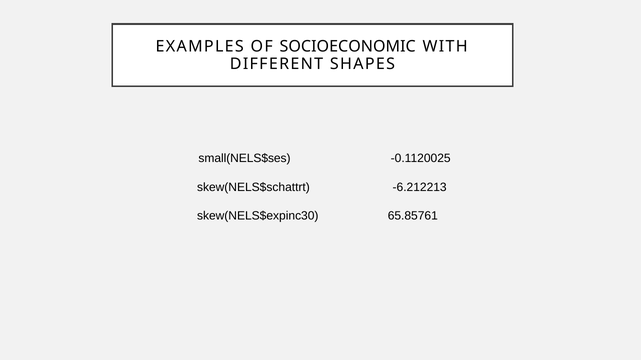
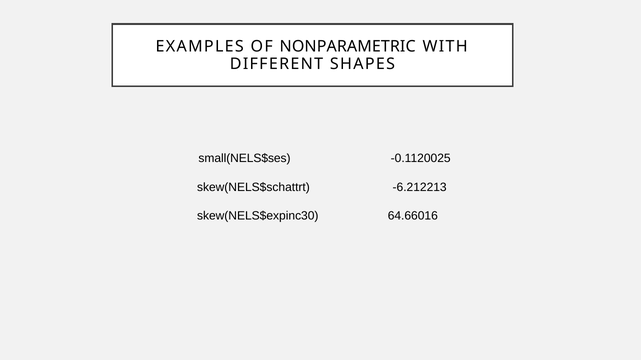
SOCIOECONOMIC: SOCIOECONOMIC -> NONPARAMETRIC
65.85761: 65.85761 -> 64.66016
